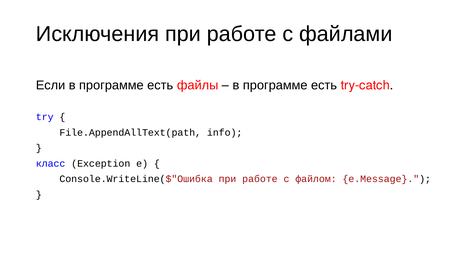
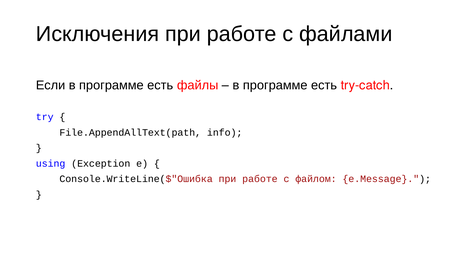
класс: класс -> using
